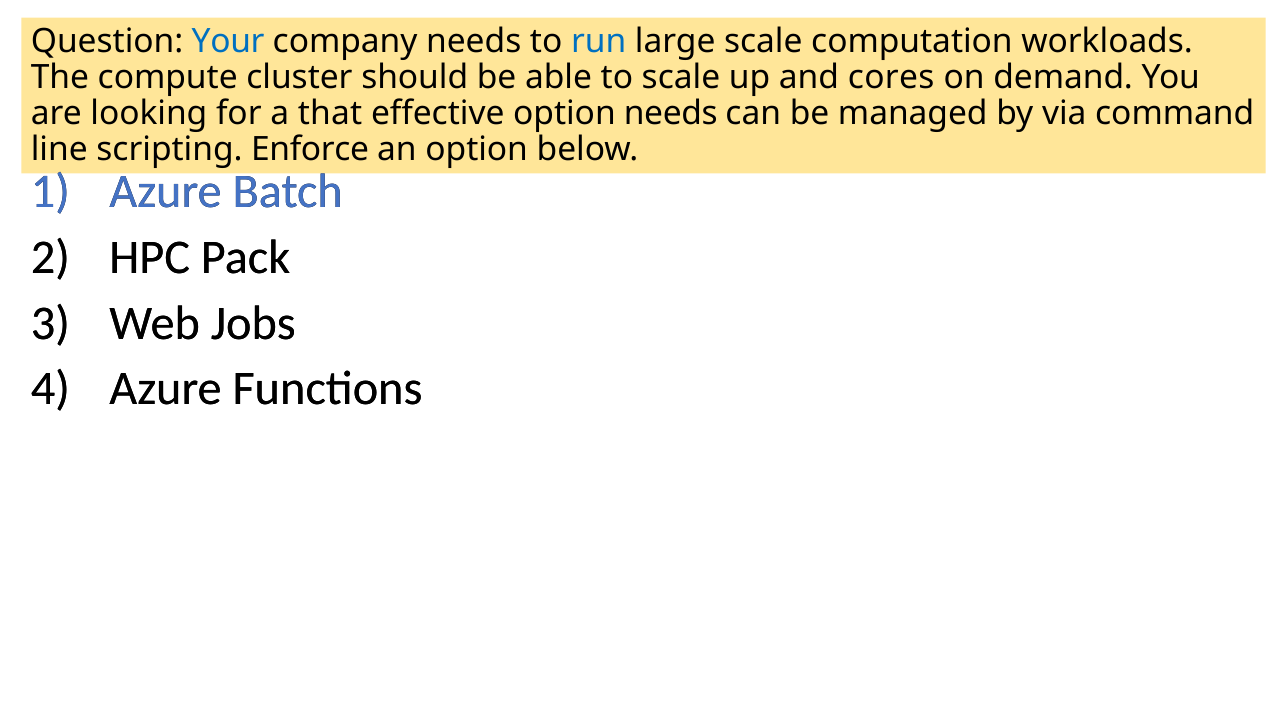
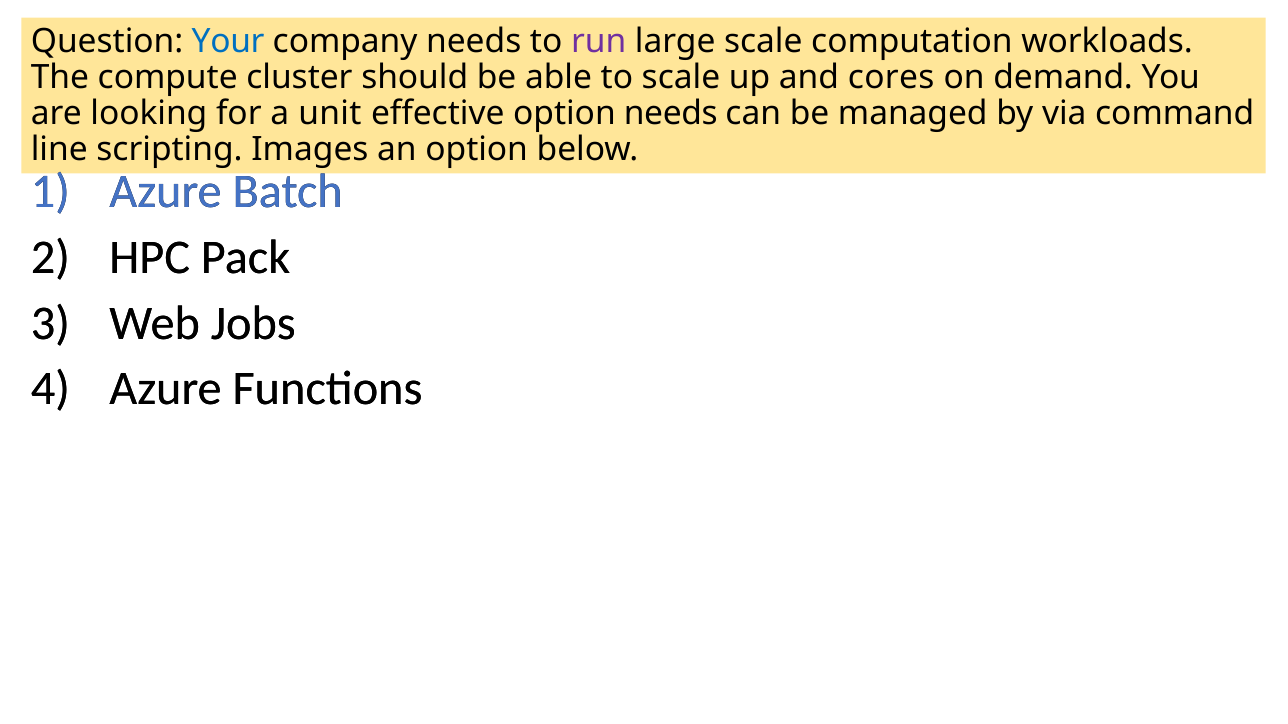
run colour: blue -> purple
that: that -> unit
Enforce: Enforce -> Images
